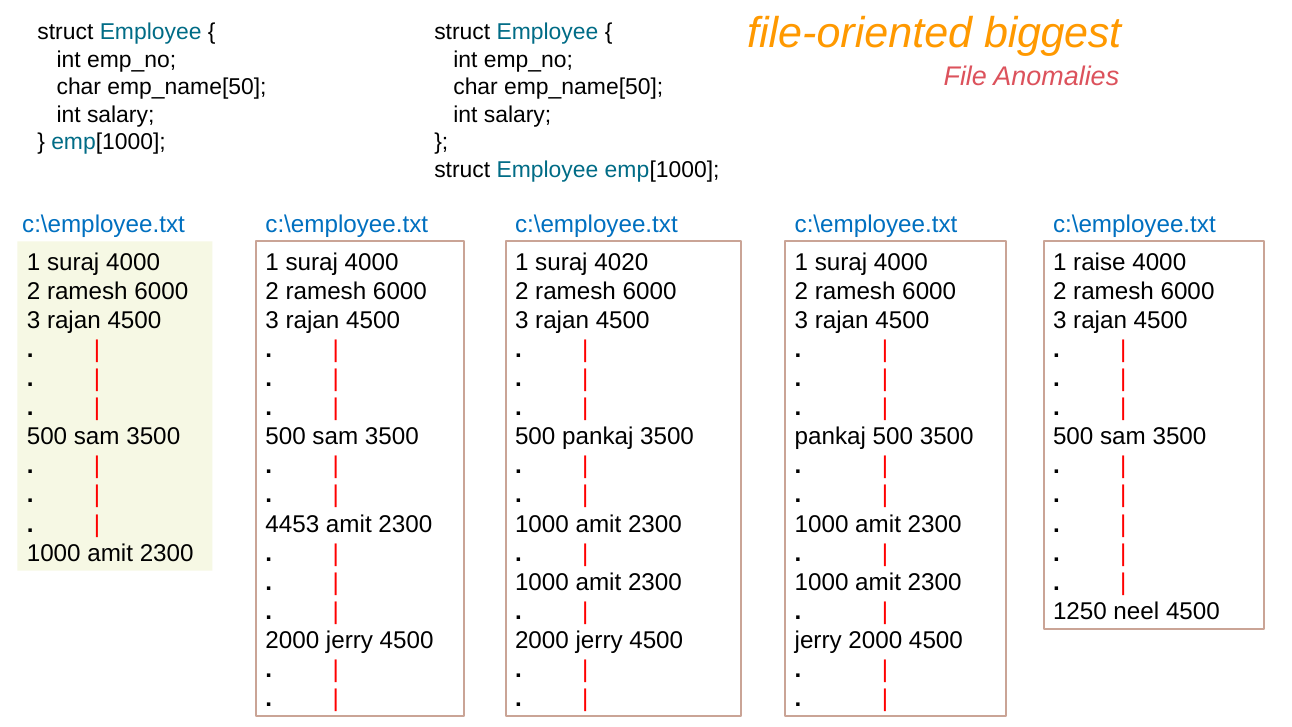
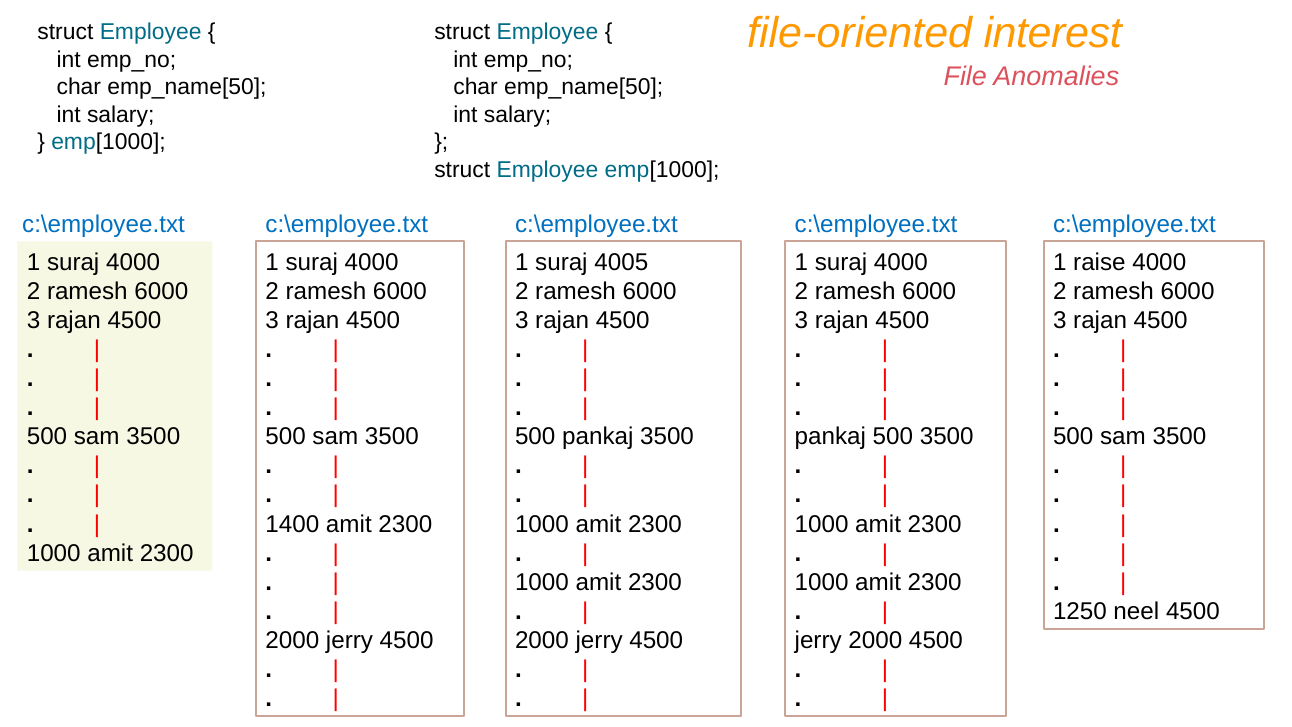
biggest: biggest -> interest
4020: 4020 -> 4005
4453: 4453 -> 1400
